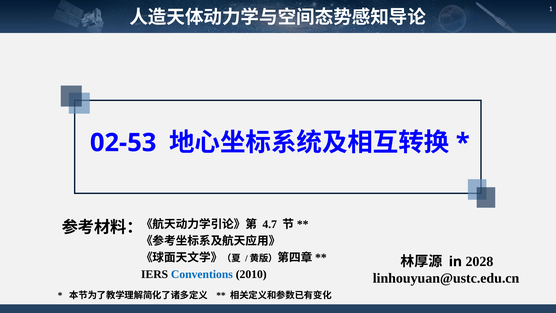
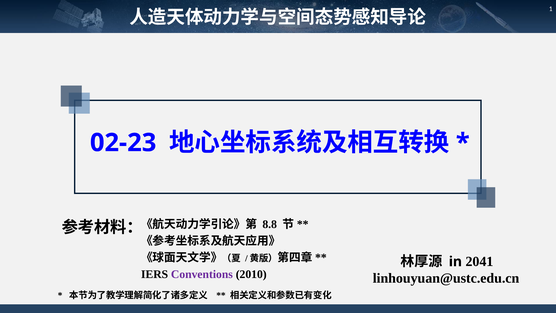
02-53: 02-53 -> 02-23
4.7: 4.7 -> 8.8
2028: 2028 -> 2041
Conventions colour: blue -> purple
